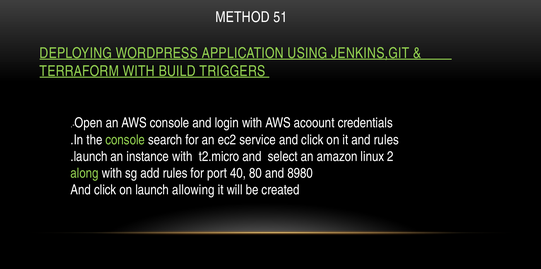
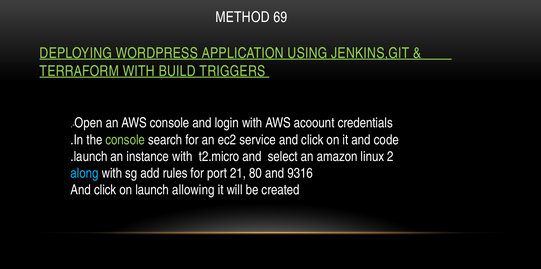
51: 51 -> 69
and rules: rules -> code
along colour: light green -> light blue
40: 40 -> 21
8980: 8980 -> 9316
